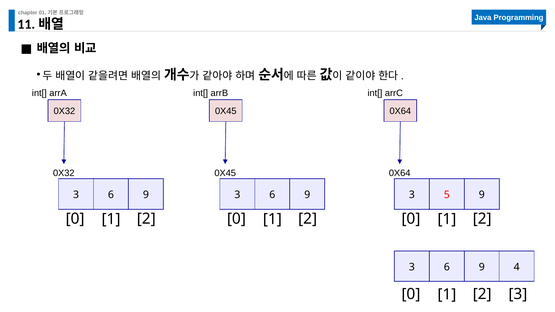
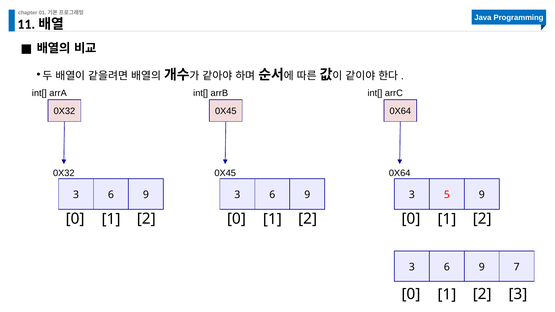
4: 4 -> 7
